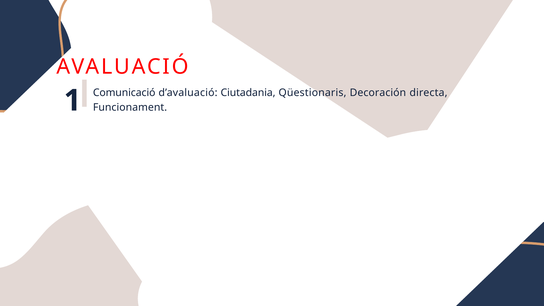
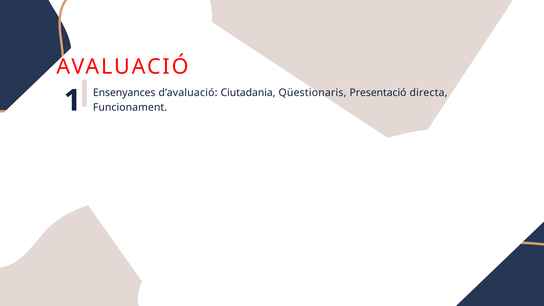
Comunicació: Comunicació -> Ensenyances
Decoración: Decoración -> Presentació
